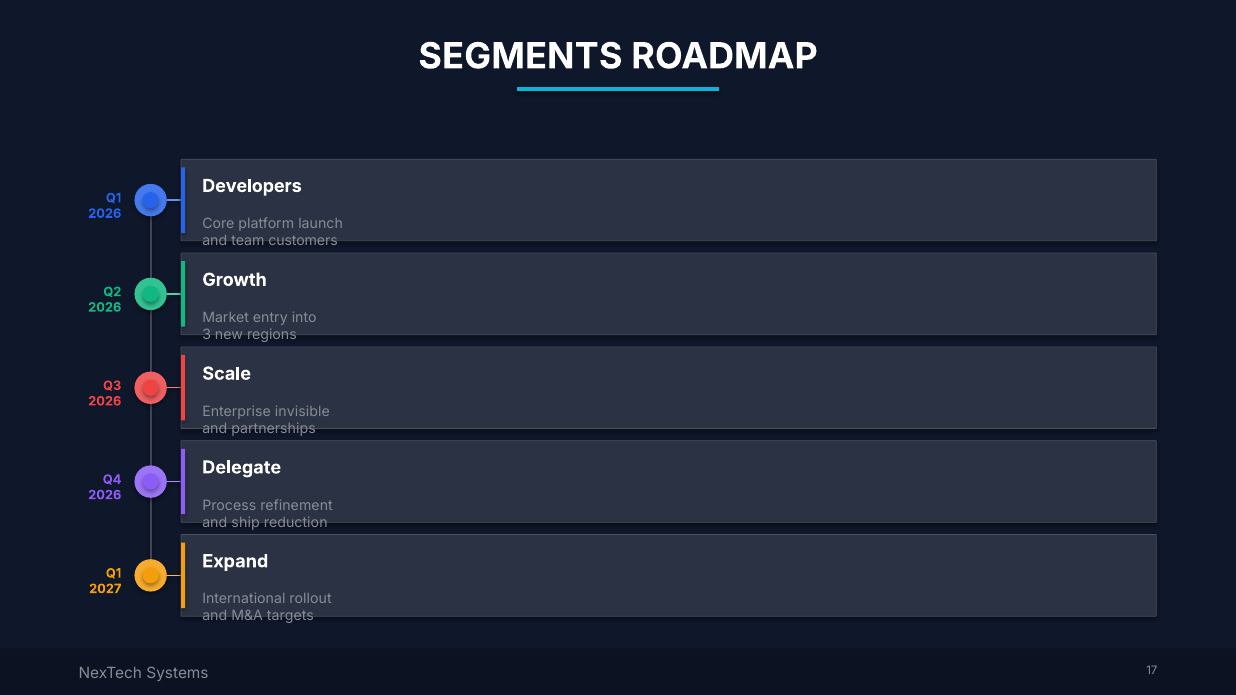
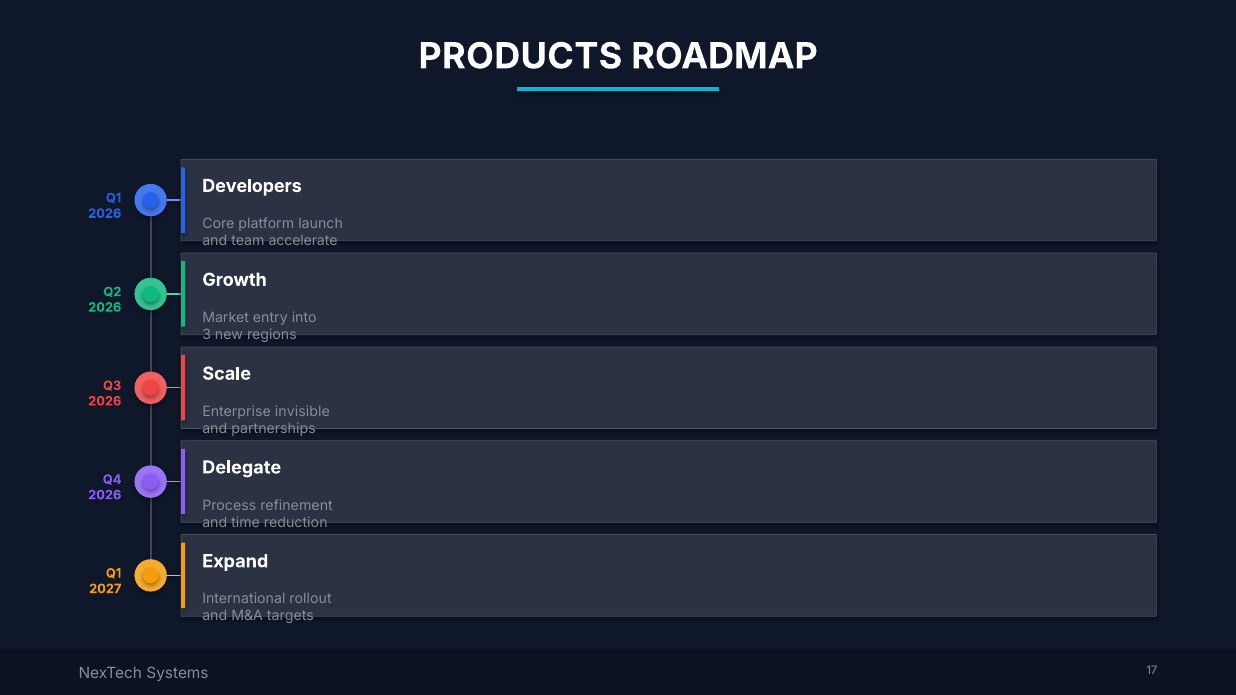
SEGMENTS: SEGMENTS -> PRODUCTS
customers: customers -> accelerate
ship: ship -> time
